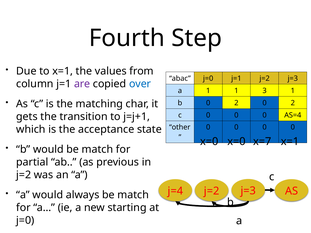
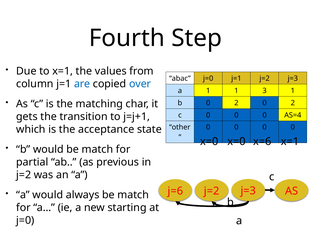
are colour: purple -> blue
x=7: x=7 -> x=6
j=4: j=4 -> j=6
